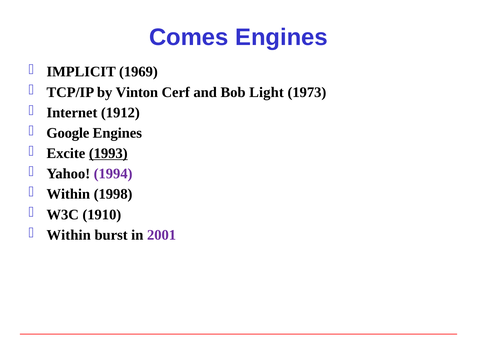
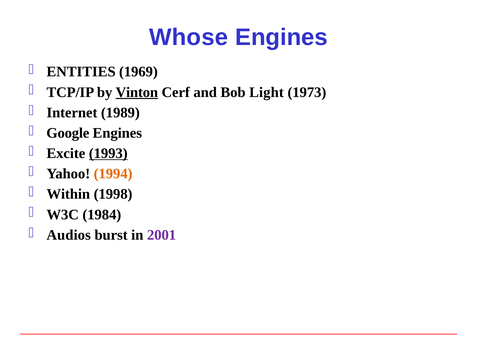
Comes: Comes -> Whose
IMPLICIT: IMPLICIT -> ENTITIES
Vinton underline: none -> present
1912: 1912 -> 1989
1994 colour: purple -> orange
1910: 1910 -> 1984
Within at (69, 235): Within -> Audios
